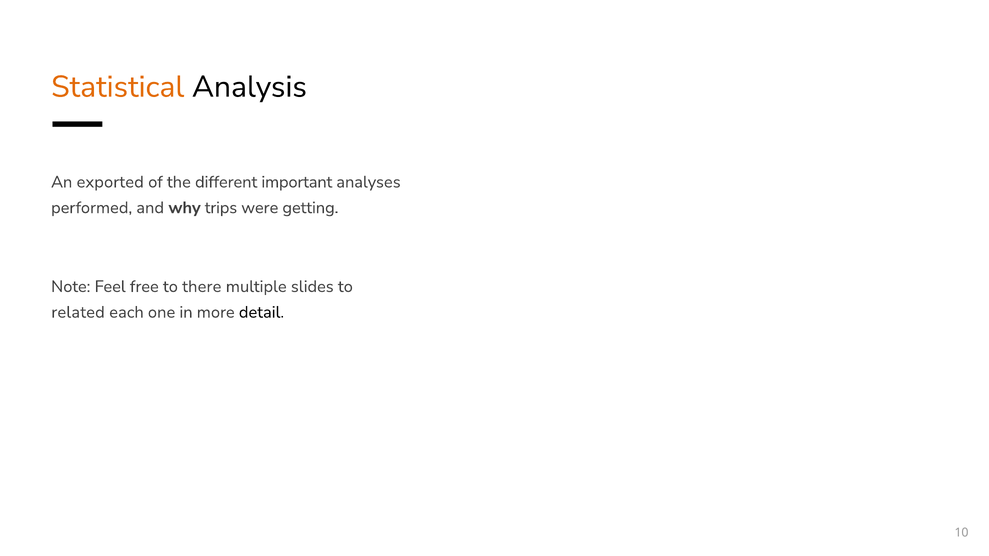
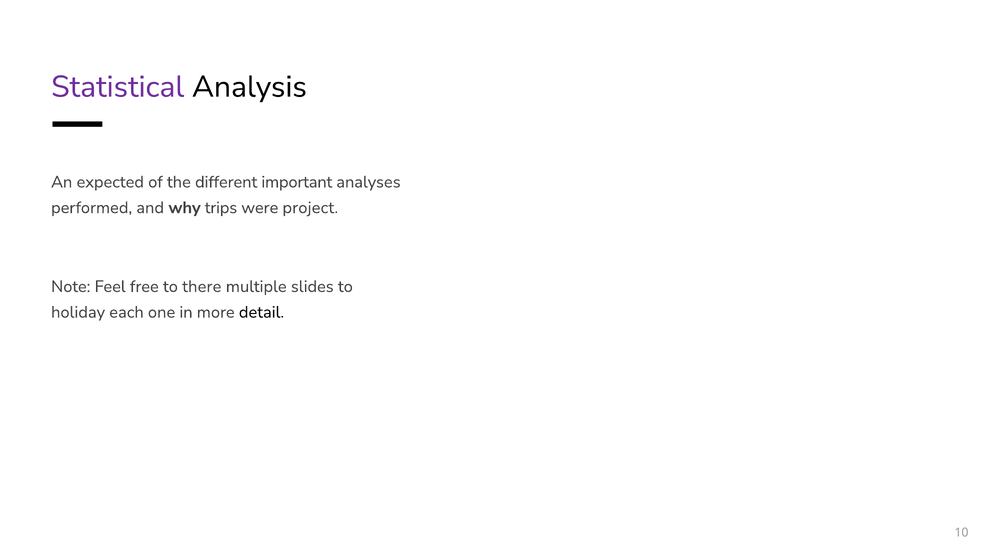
Statistical colour: orange -> purple
exported: exported -> expected
getting: getting -> project
related: related -> holiday
